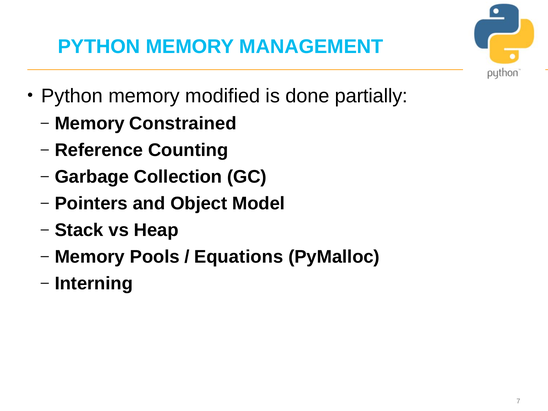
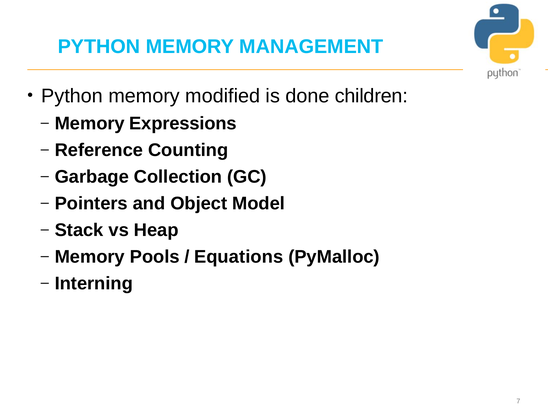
partially: partially -> children
Constrained: Constrained -> Expressions
